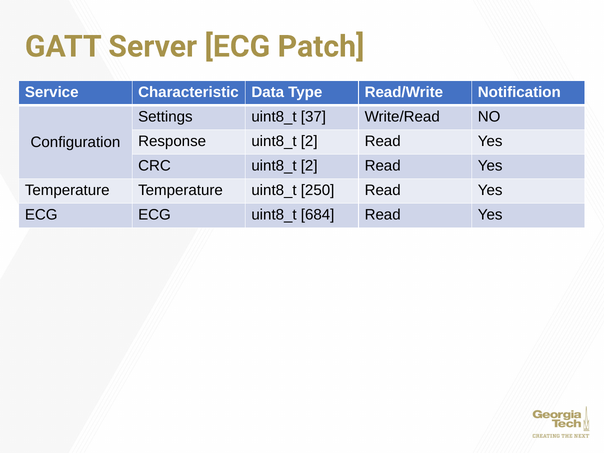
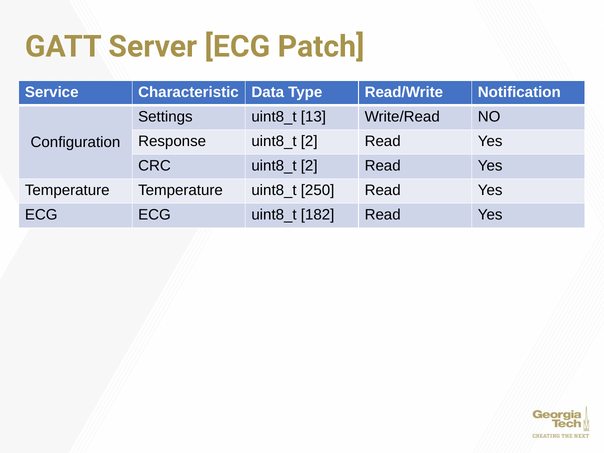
37: 37 -> 13
684: 684 -> 182
